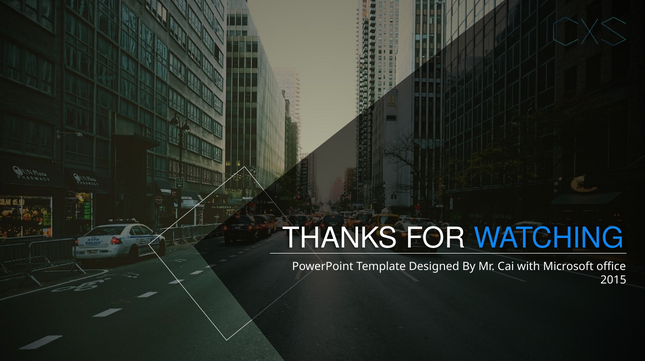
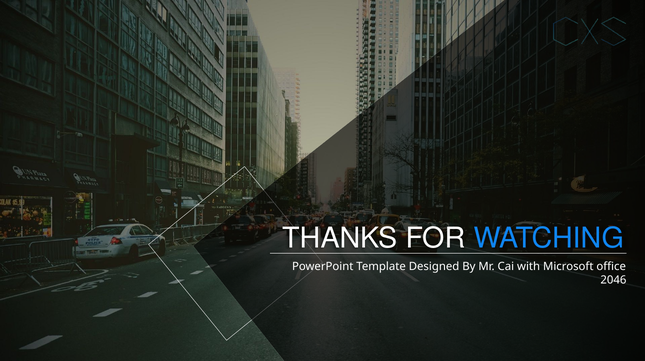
2015: 2015 -> 2046
